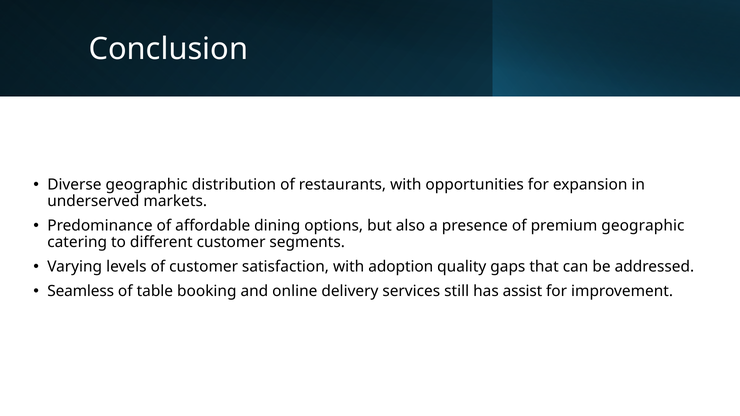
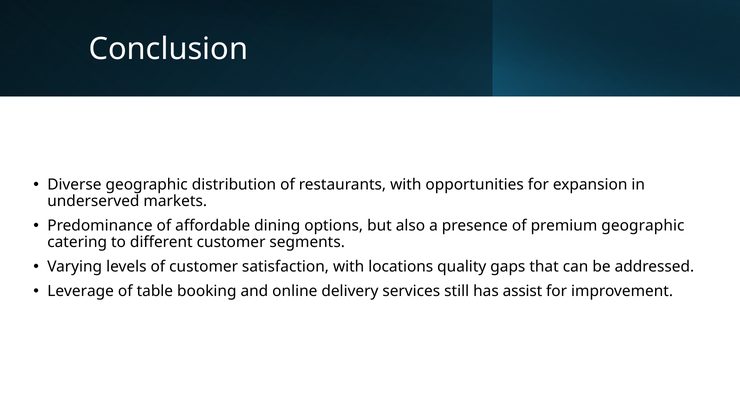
adoption: adoption -> locations
Seamless: Seamless -> Leverage
